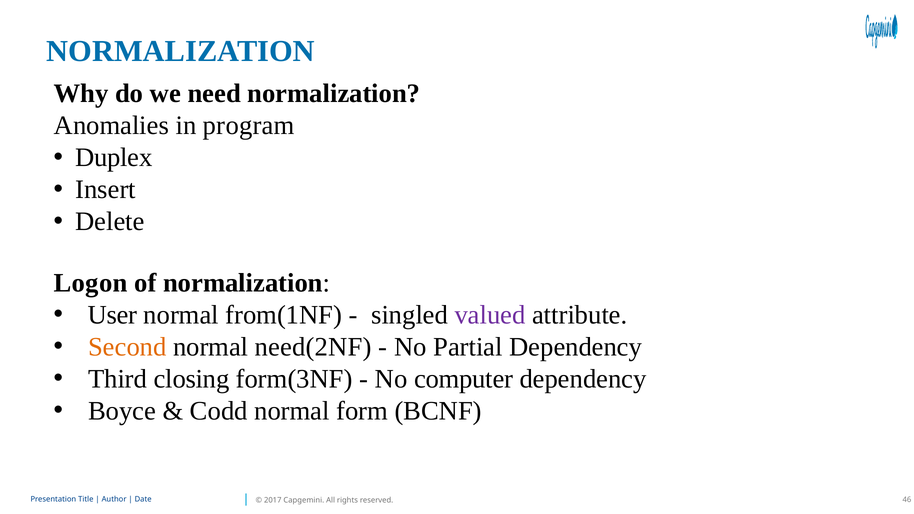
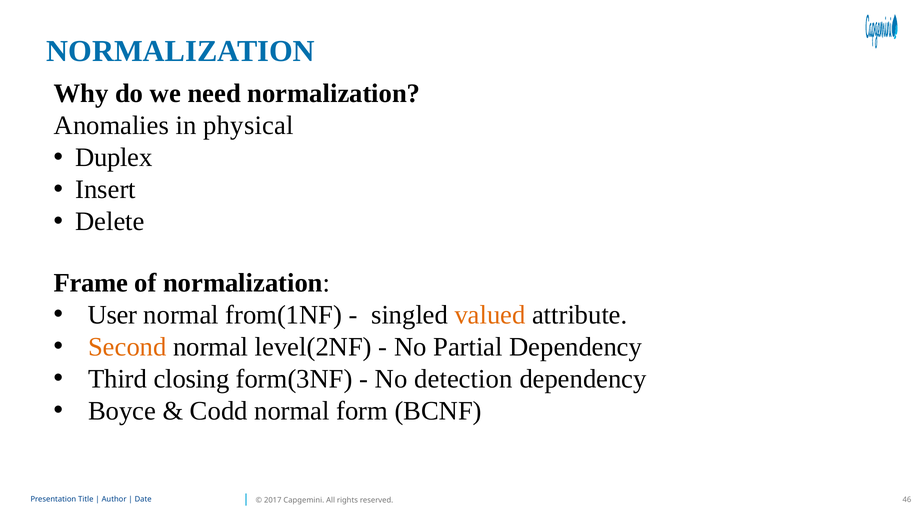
program: program -> physical
Logon: Logon -> Frame
valued colour: purple -> orange
need(2NF: need(2NF -> level(2NF
computer: computer -> detection
